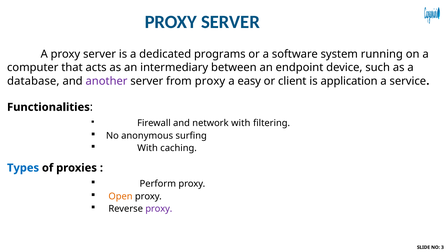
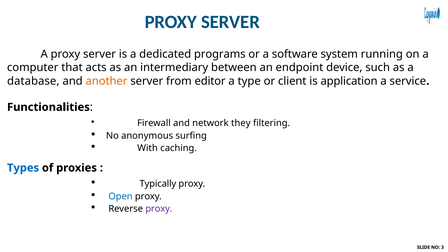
another colour: purple -> orange
from proxy: proxy -> editor
easy: easy -> type
network with: with -> they
Perform: Perform -> Typically
Open colour: orange -> blue
